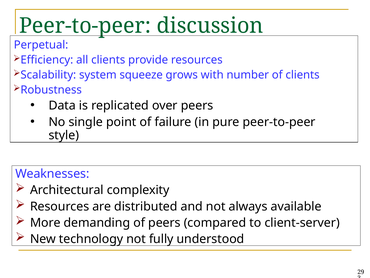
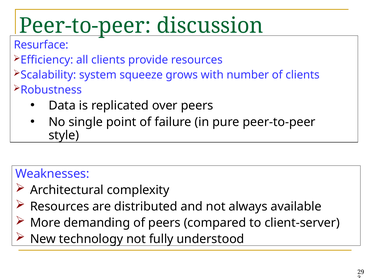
Perpetual: Perpetual -> Resurface
